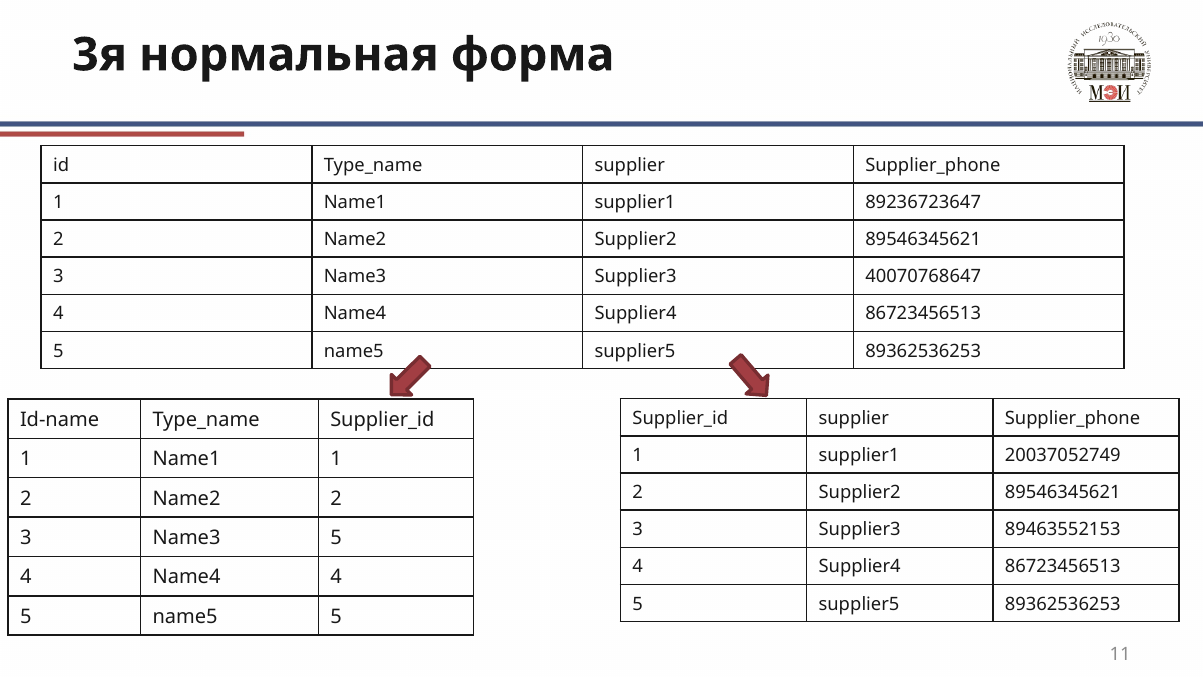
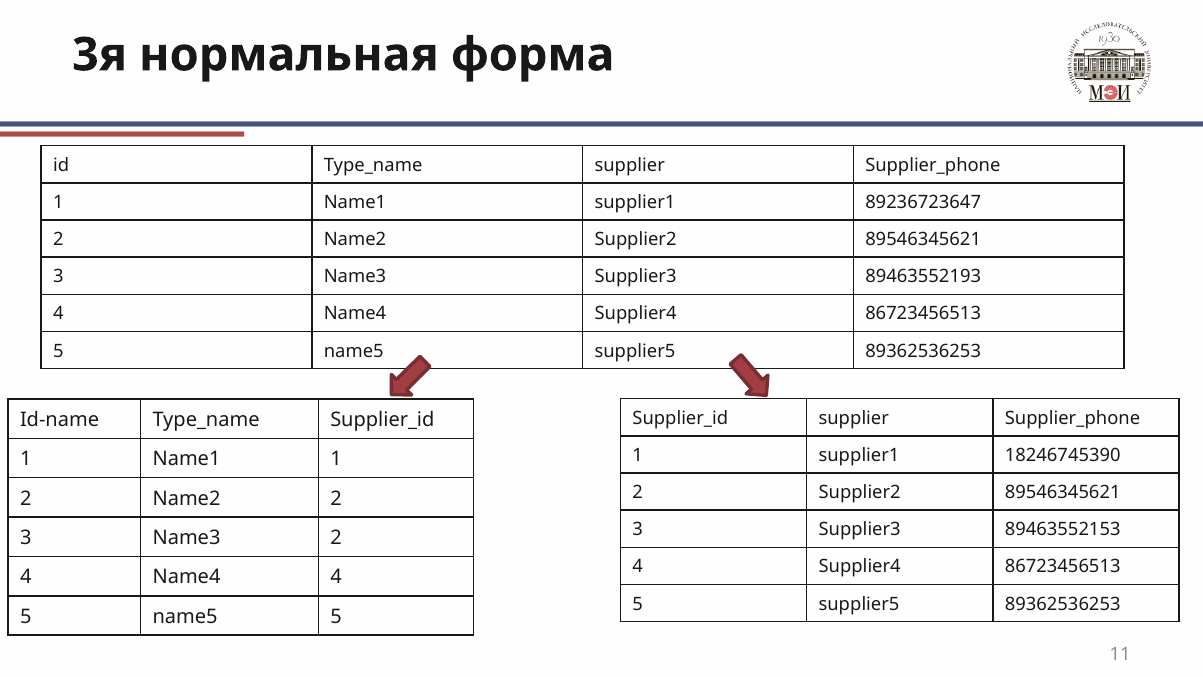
40070768647: 40070768647 -> 89463552193
20037052749: 20037052749 -> 18246745390
Name3 5: 5 -> 2
